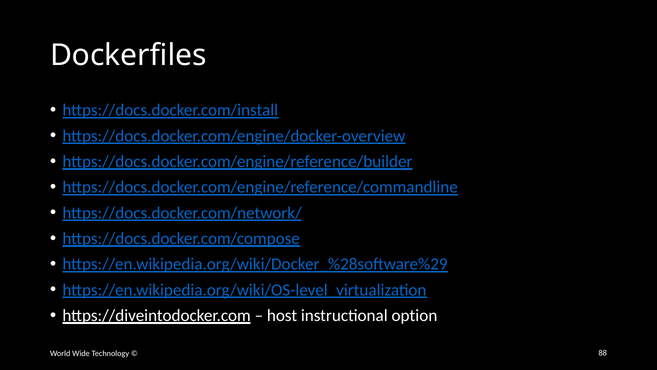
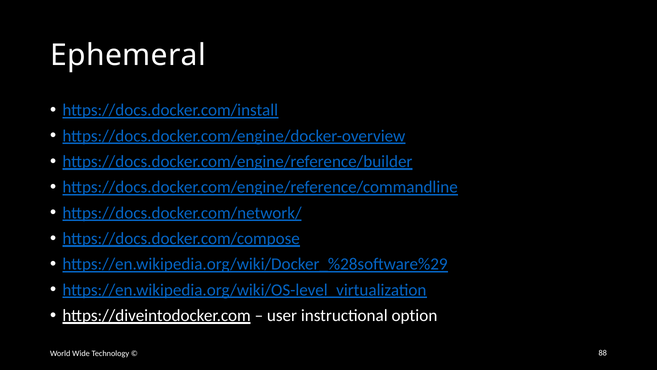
Dockerfiles: Dockerfiles -> Ephemeral
host: host -> user
